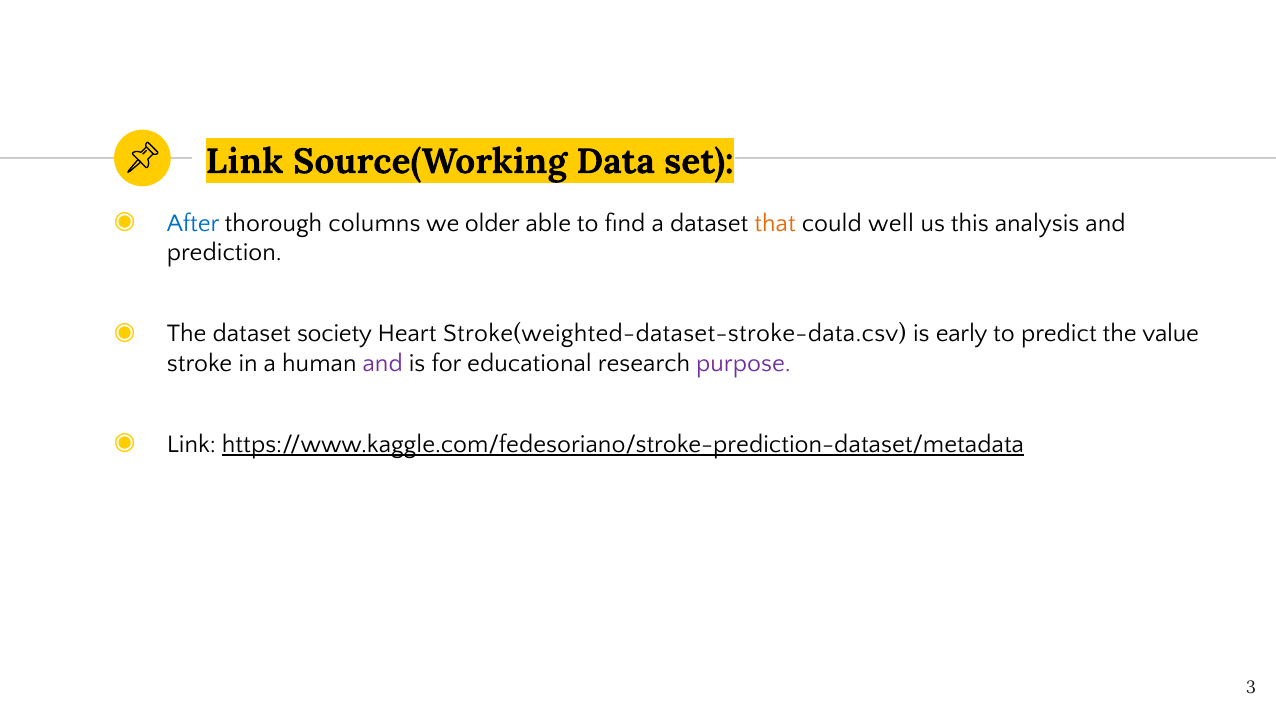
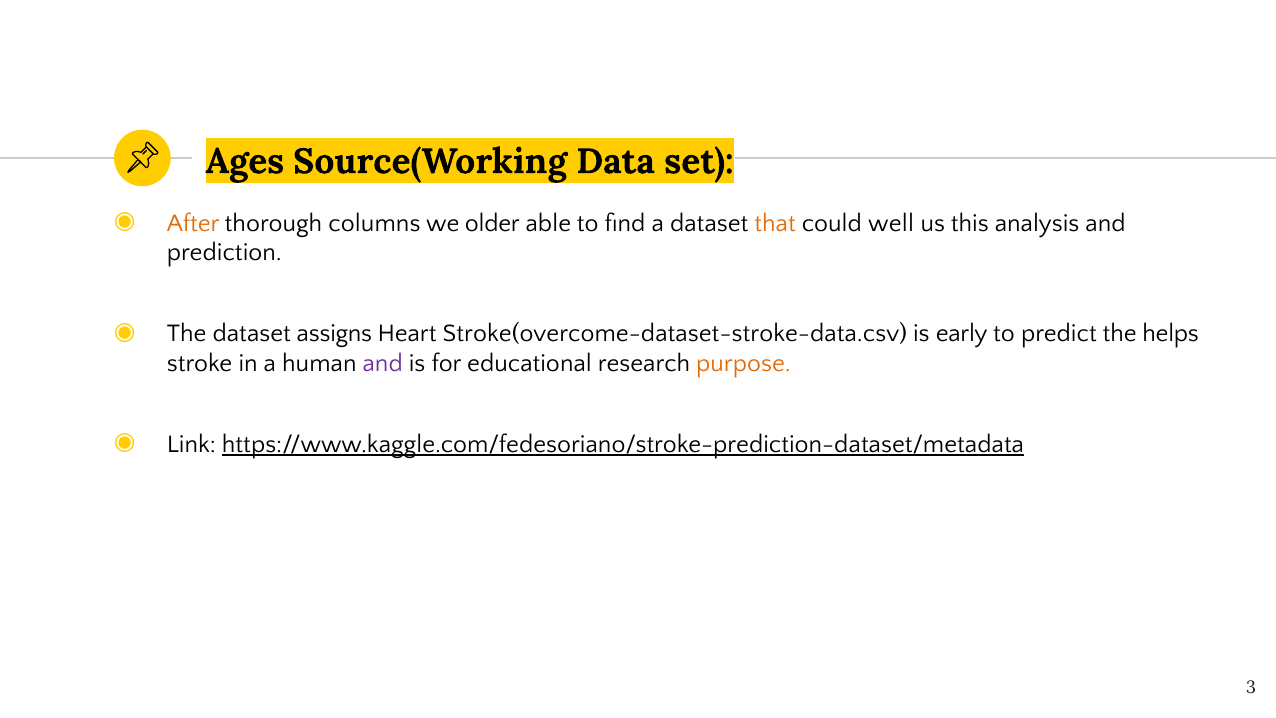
Link at (245, 161): Link -> Ages
After colour: blue -> orange
society: society -> assigns
Stroke(weighted-dataset-stroke-data.csv: Stroke(weighted-dataset-stroke-data.csv -> Stroke(overcome-dataset-stroke-data.csv
value: value -> helps
purpose colour: purple -> orange
